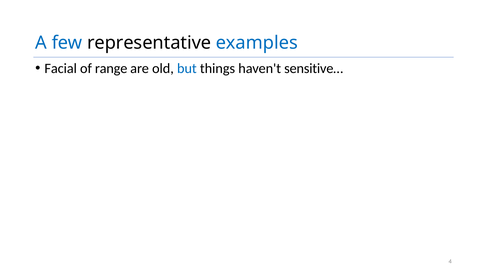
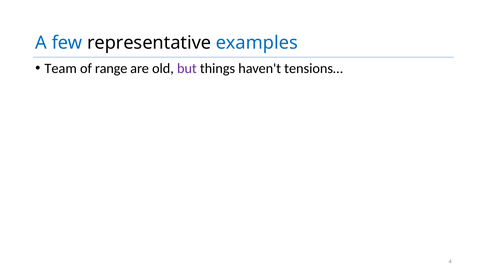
Facial: Facial -> Team
but colour: blue -> purple
sensitive…: sensitive… -> tensions…
